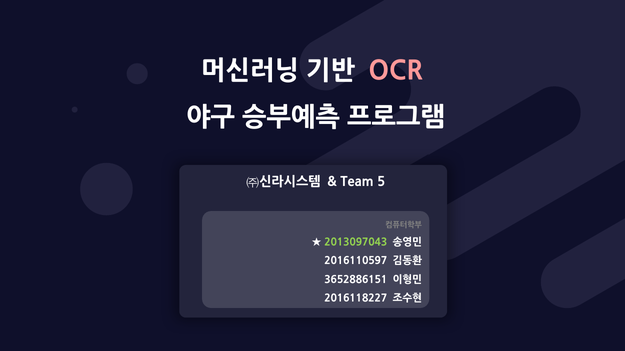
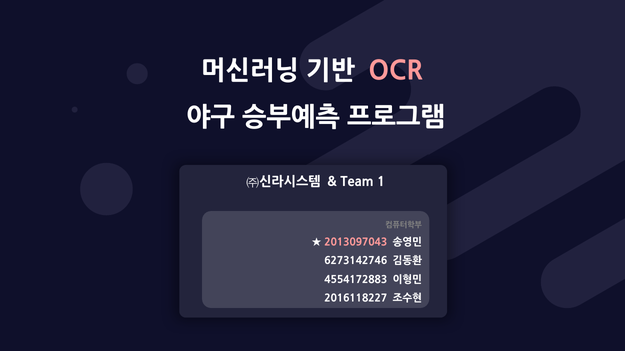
5: 5 -> 1
2013097043 colour: light green -> pink
2016110597: 2016110597 -> 6273142746
3652886151: 3652886151 -> 4554172883
